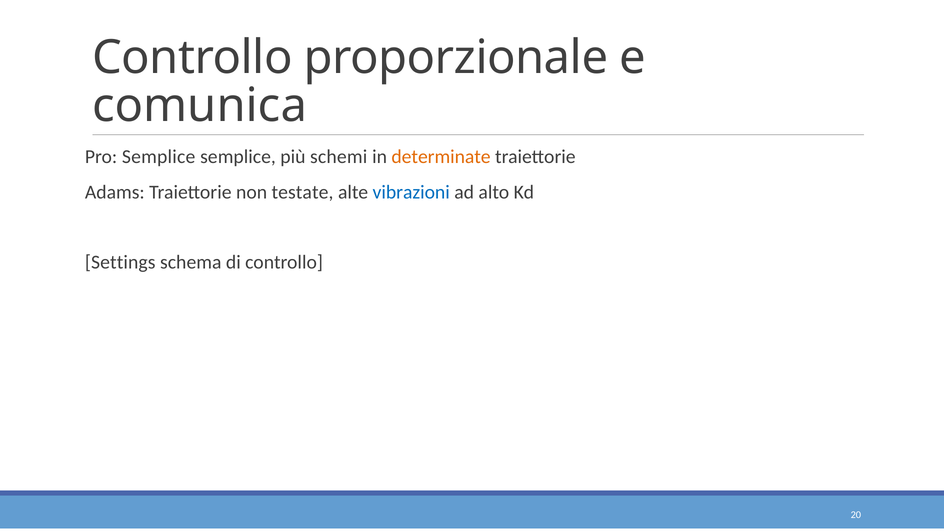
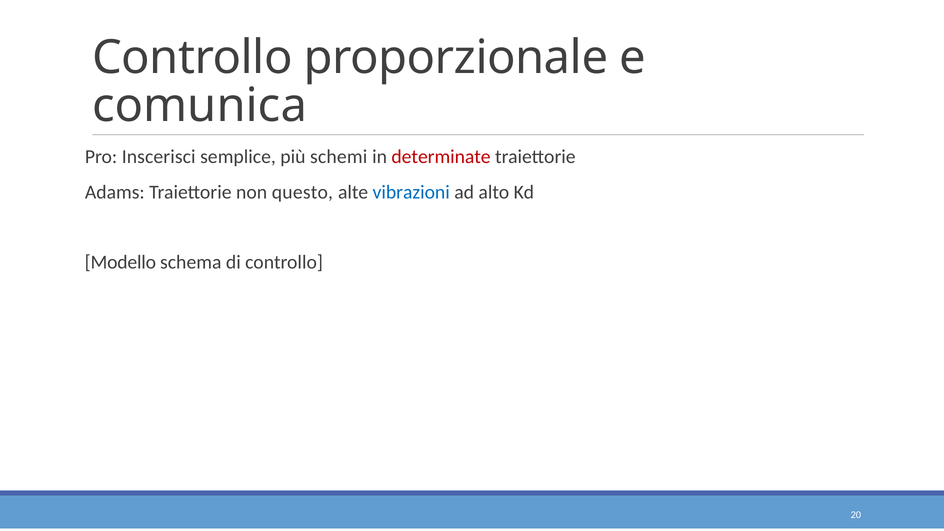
Pro Semplice: Semplice -> Inscerisci
determinate colour: orange -> red
testate: testate -> questo
Settings: Settings -> Modello
